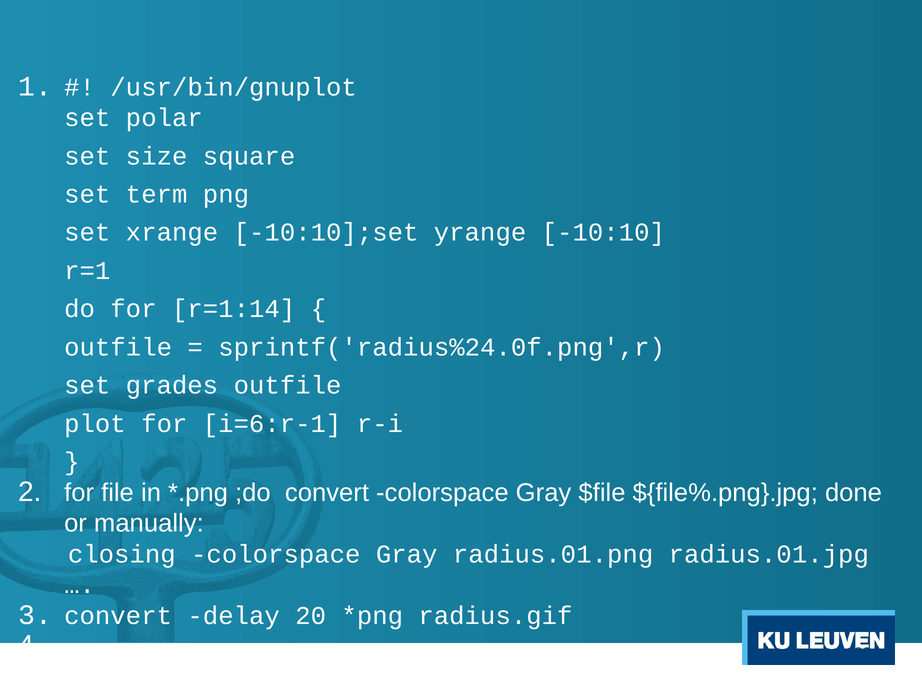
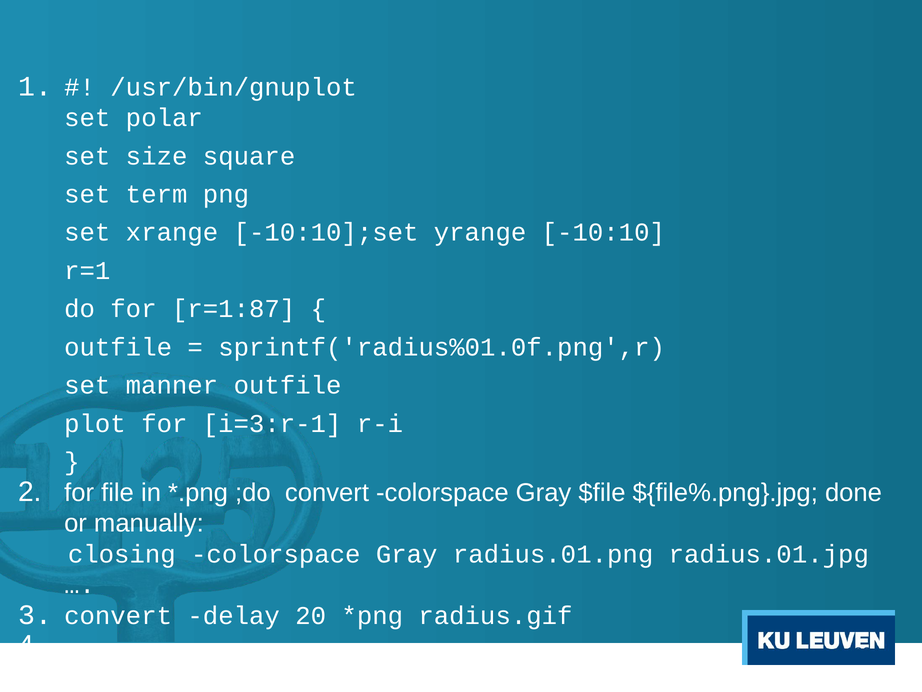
r=1:14: r=1:14 -> r=1:87
sprintf('radius%24.0f.png',r: sprintf('radius%24.0f.png',r -> sprintf('radius%01.0f.png',r
grades: grades -> manner
i=6:r-1: i=6:r-1 -> i=3:r-1
